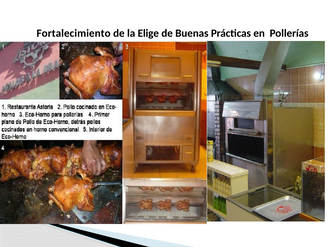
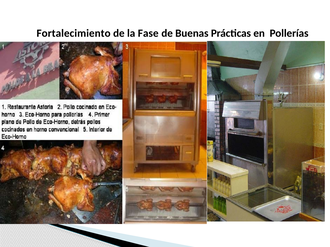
Elige: Elige -> Fase
